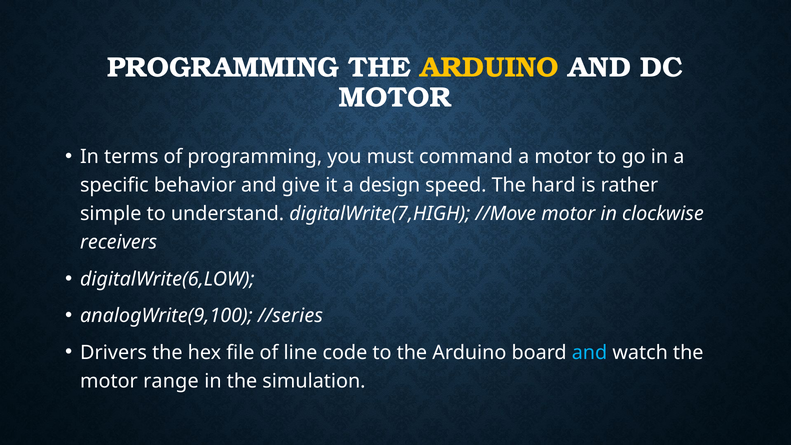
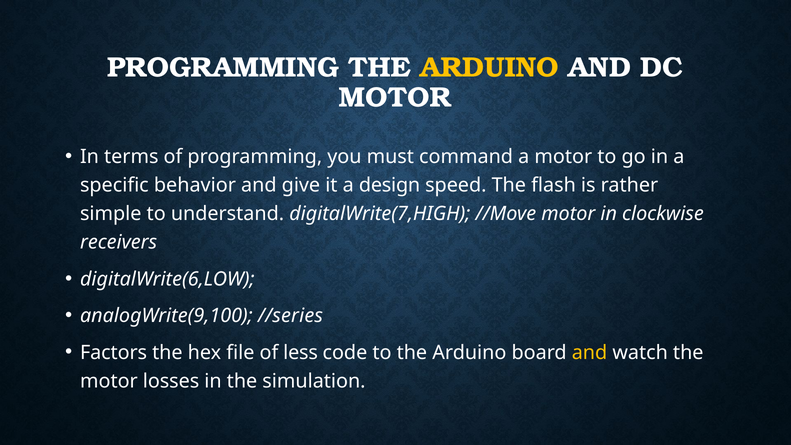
hard: hard -> flash
Drivers: Drivers -> Factors
line: line -> less
and at (590, 353) colour: light blue -> yellow
range: range -> losses
